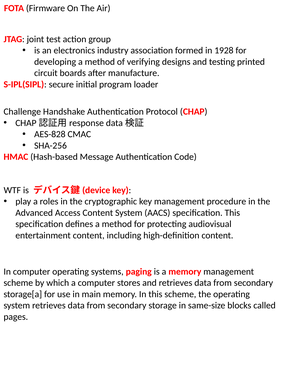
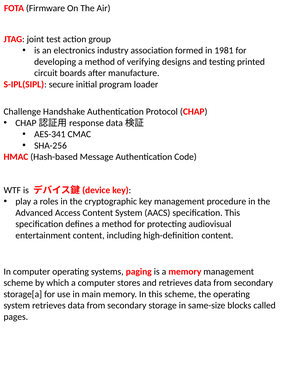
1928: 1928 -> 1981
AES-828: AES-828 -> AES-341
